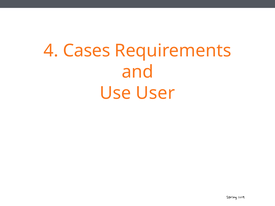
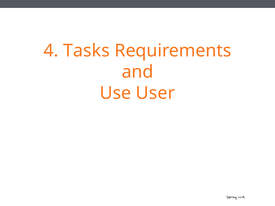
Cases: Cases -> Tasks
